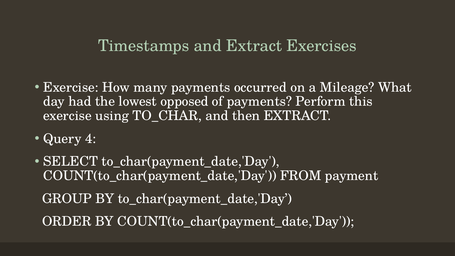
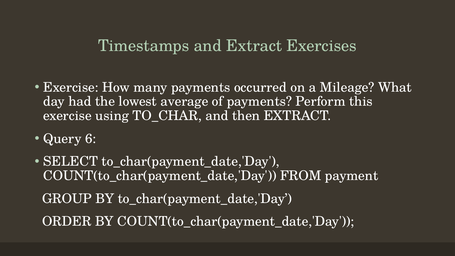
opposed: opposed -> average
4: 4 -> 6
